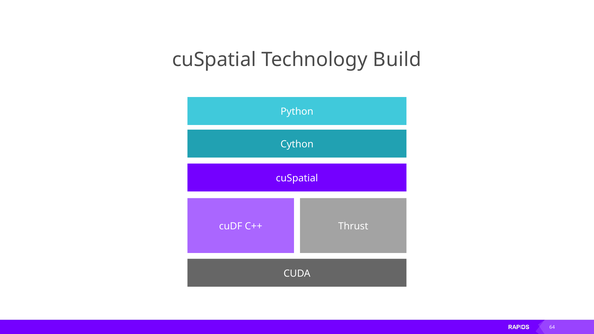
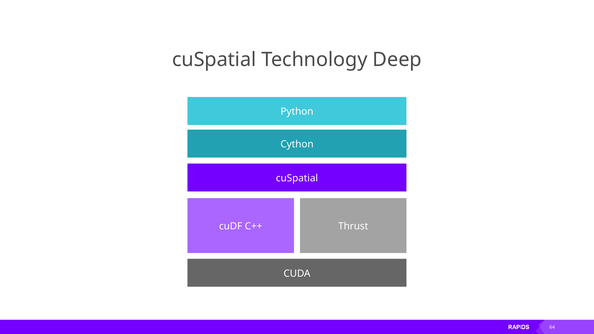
Build: Build -> Deep
